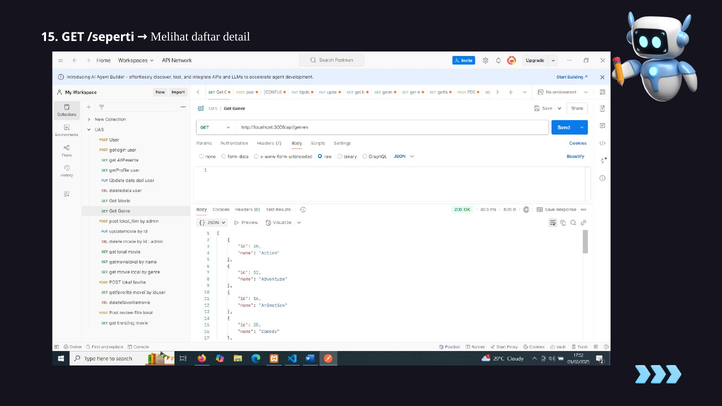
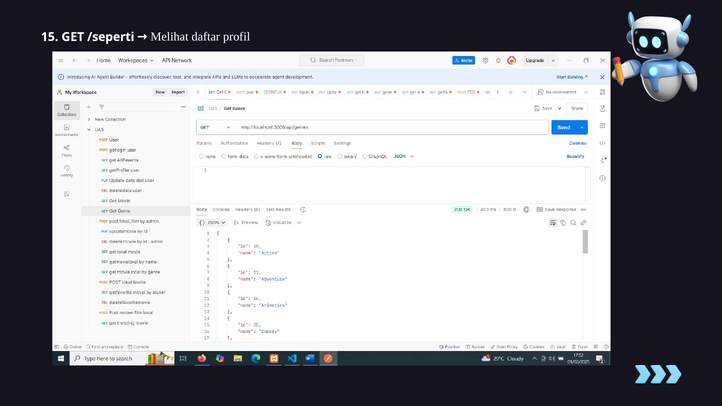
detail: detail -> profil
